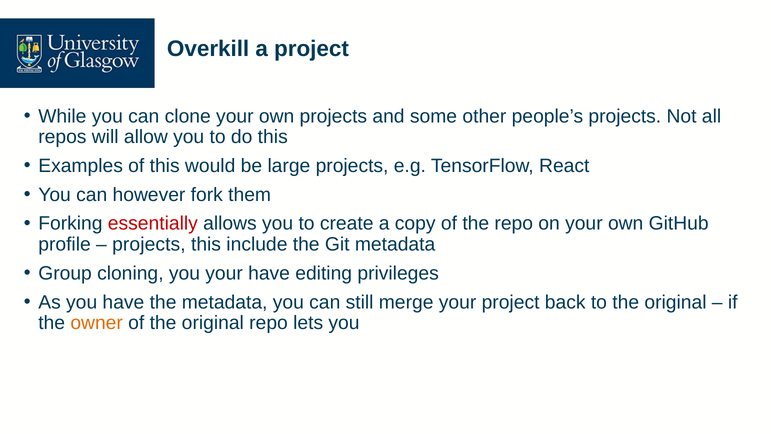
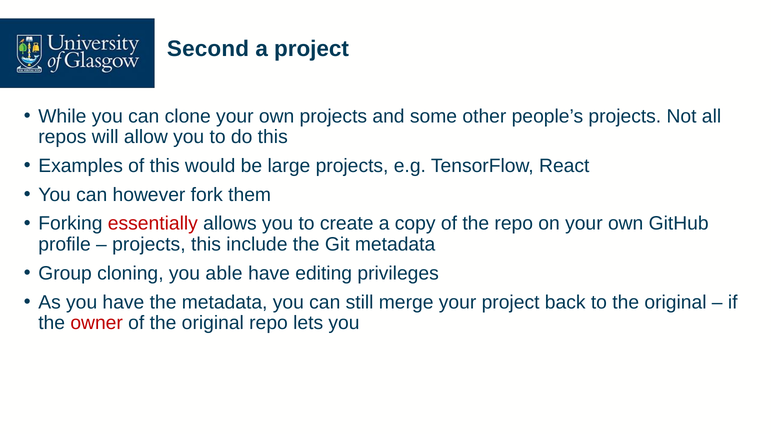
Overkill: Overkill -> Second
you your: your -> able
owner colour: orange -> red
